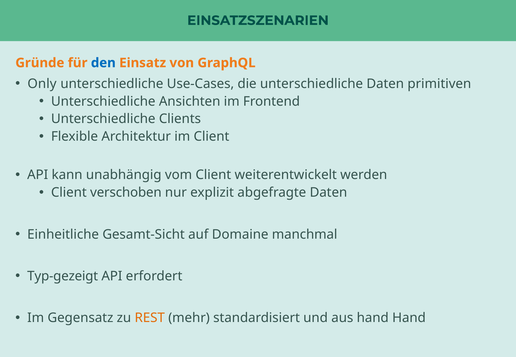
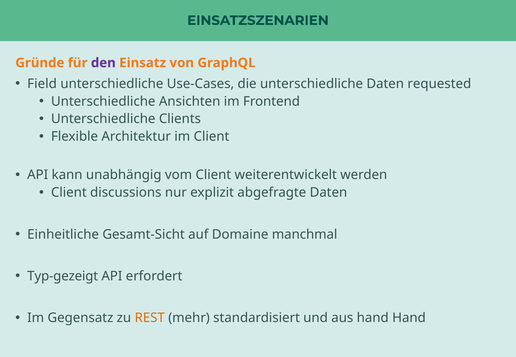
den colour: blue -> purple
Only: Only -> Field
primitiven: primitiven -> requested
verschoben: verschoben -> discussions
